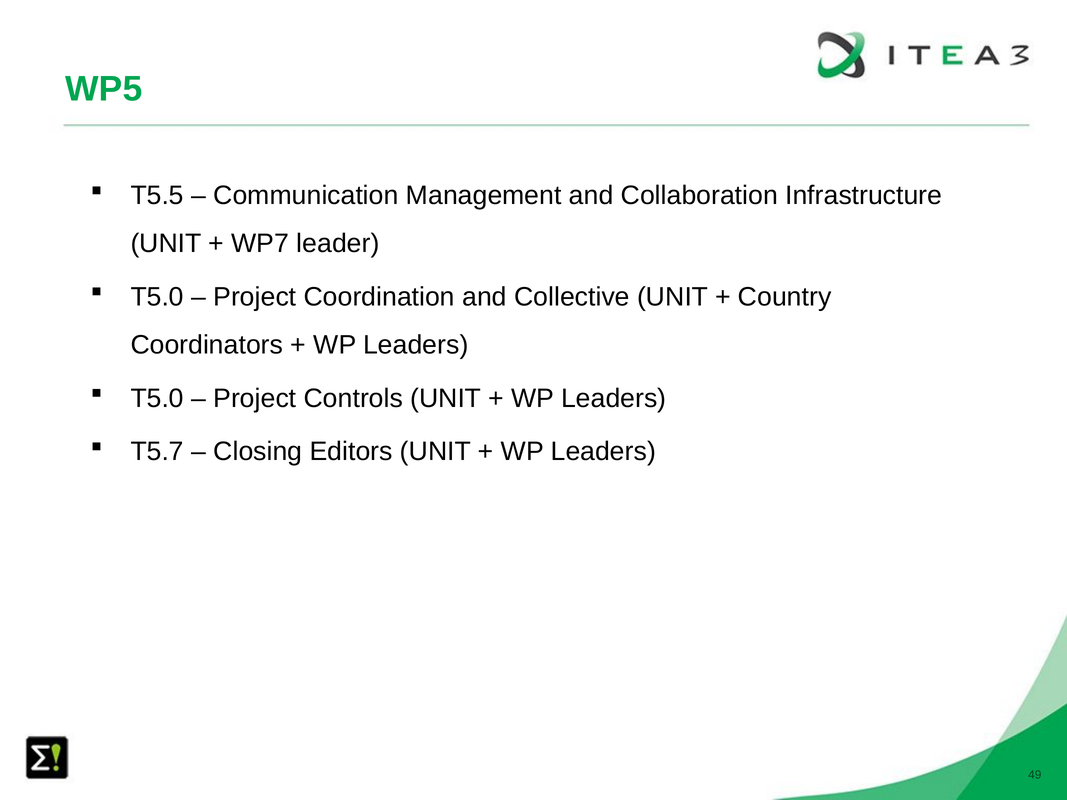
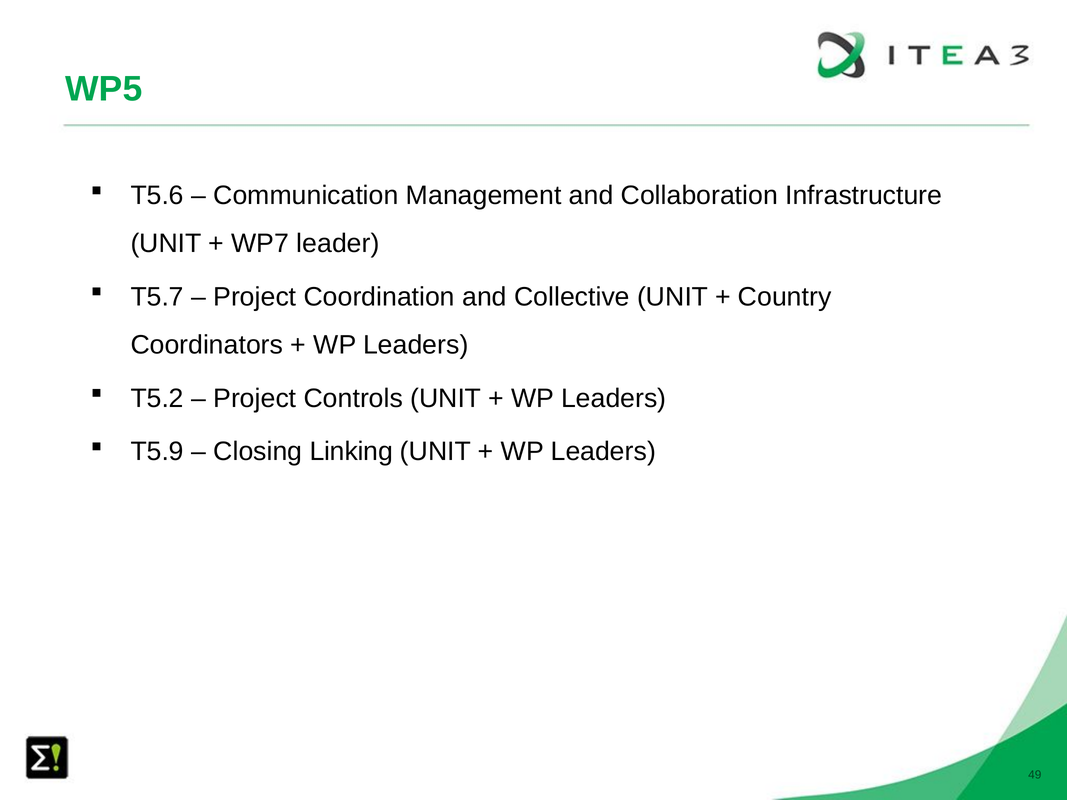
T5.5: T5.5 -> T5.6
T5.0 at (157, 297): T5.0 -> T5.7
T5.0 at (157, 398): T5.0 -> T5.2
T5.7: T5.7 -> T5.9
Editors: Editors -> Linking
